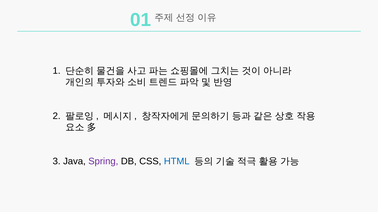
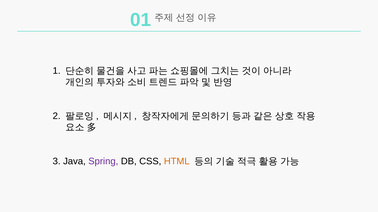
HTML colour: blue -> orange
